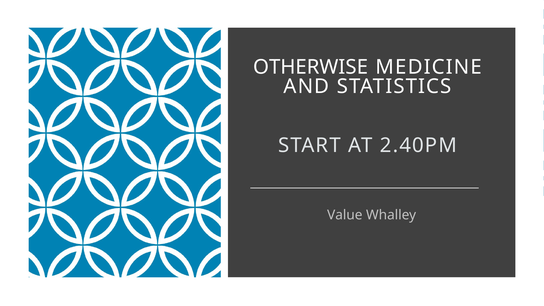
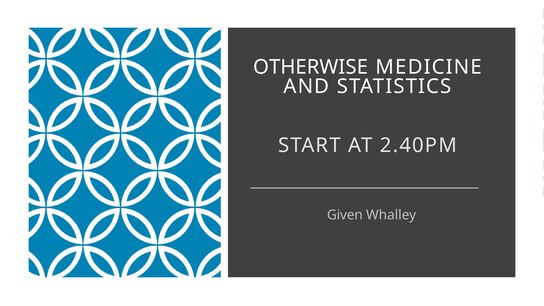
Value: Value -> Given
